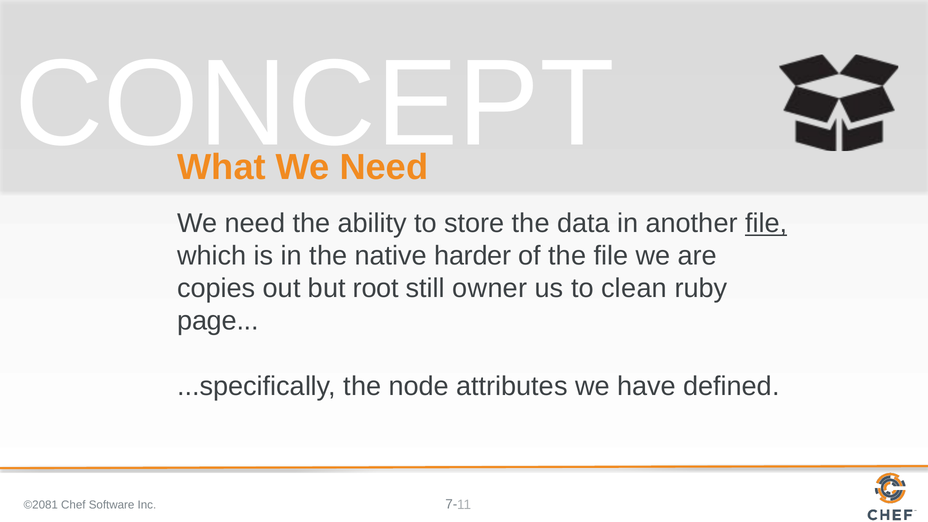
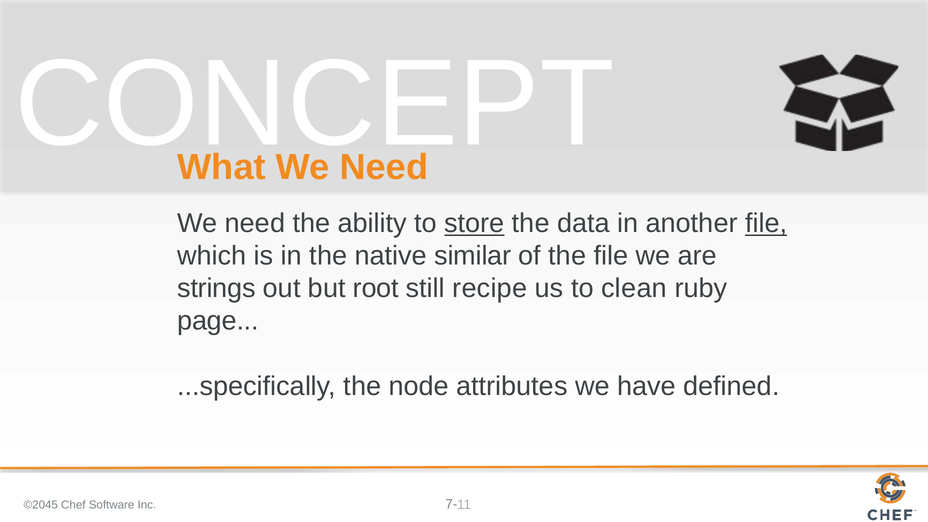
store underline: none -> present
harder: harder -> similar
copies: copies -> strings
owner: owner -> recipe
©2081: ©2081 -> ©2045
